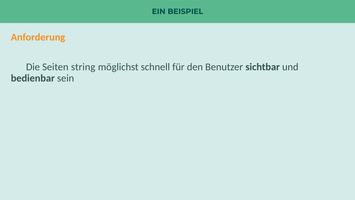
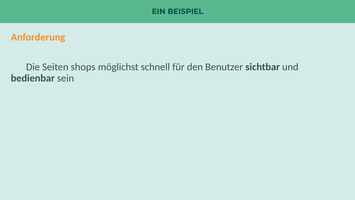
string: string -> shops
